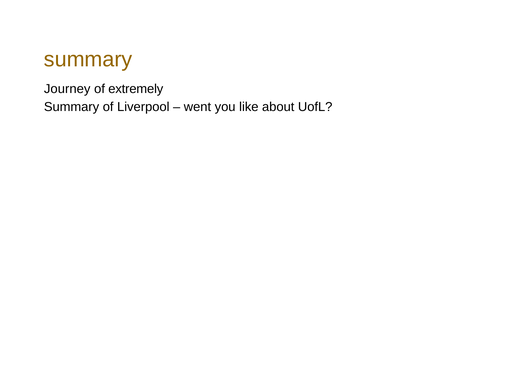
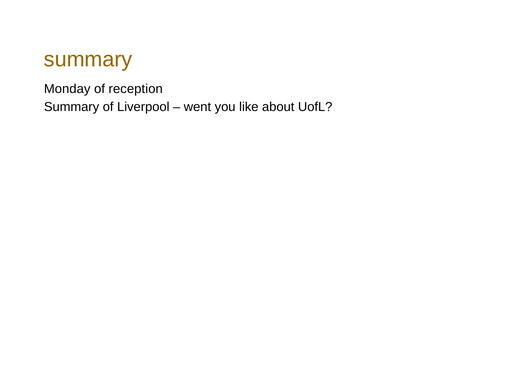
Journey: Journey -> Monday
extremely: extremely -> reception
